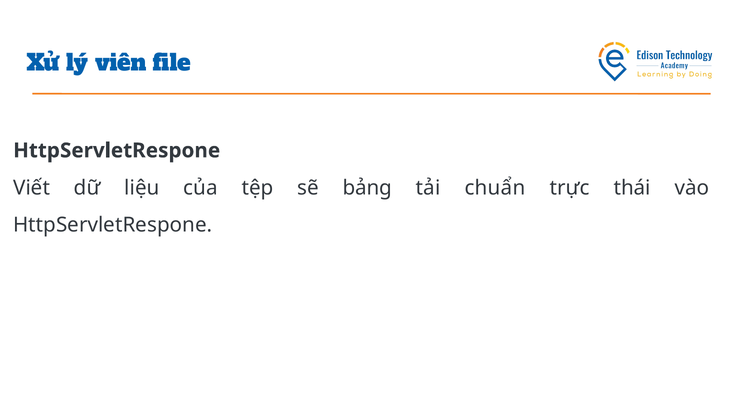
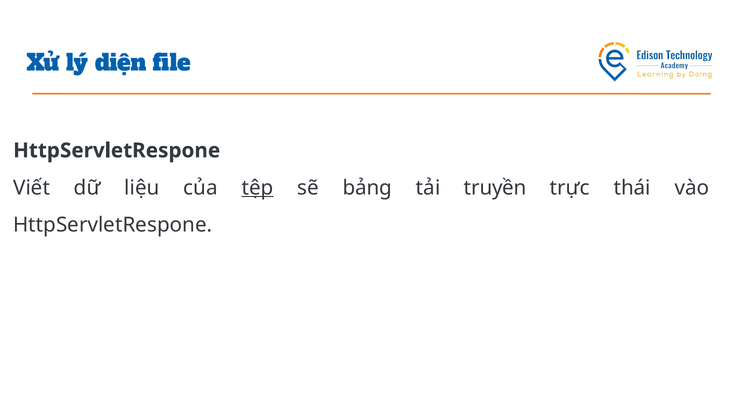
viên: viên -> diện
tệp underline: none -> present
chuẩn: chuẩn -> truyền
